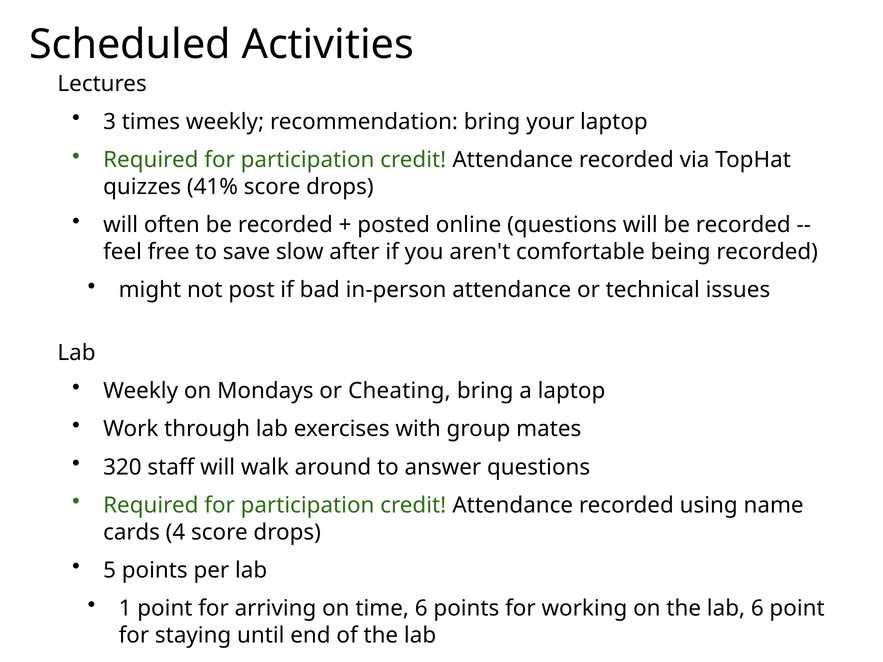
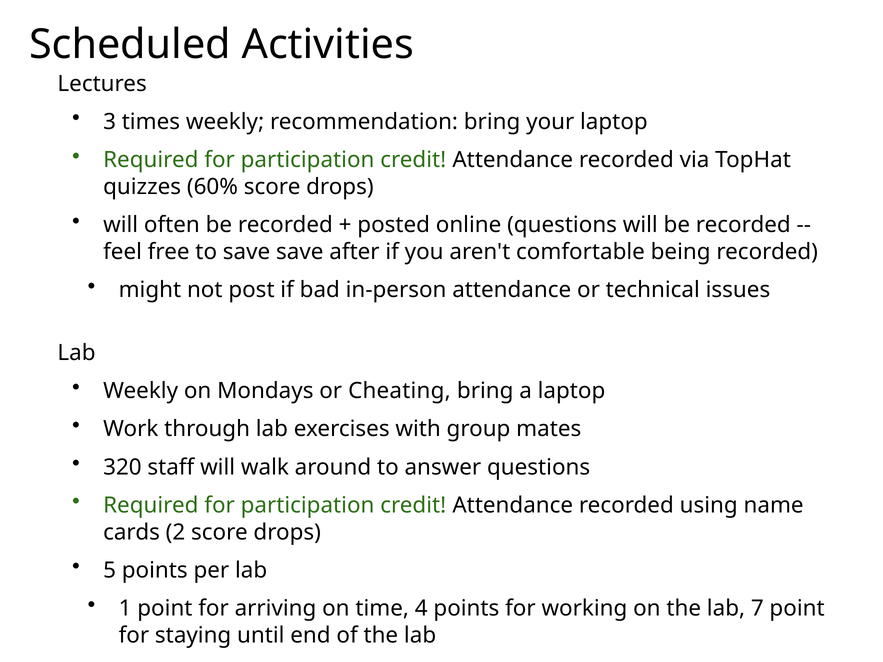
41%: 41% -> 60%
save slow: slow -> save
4: 4 -> 2
time 6: 6 -> 4
lab 6: 6 -> 7
